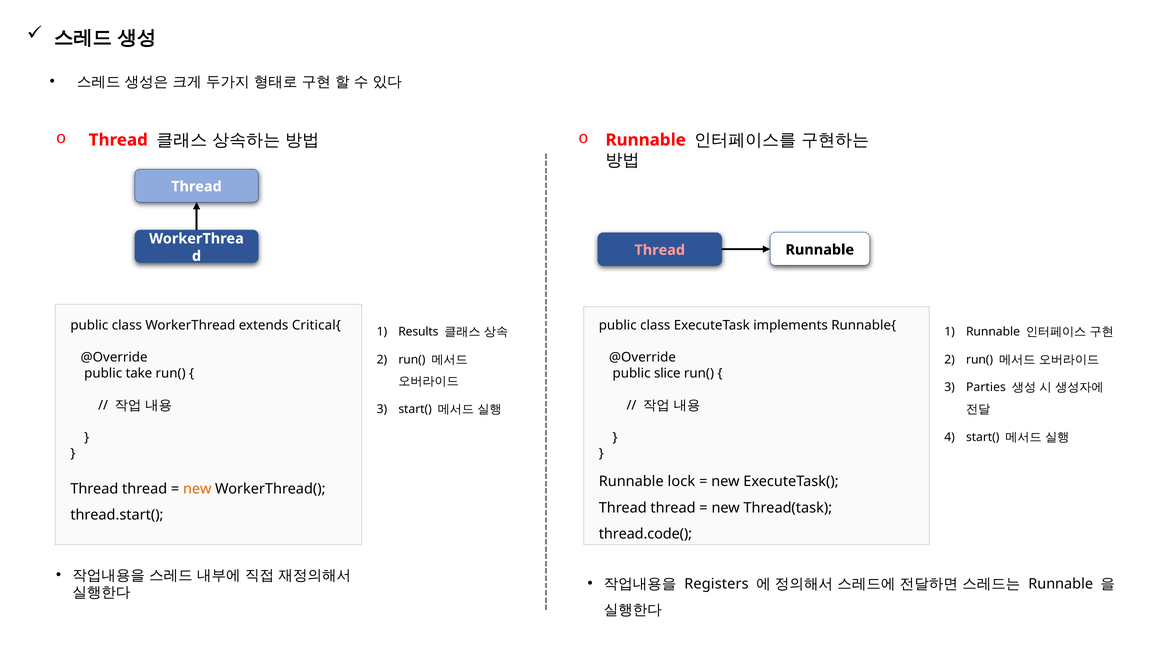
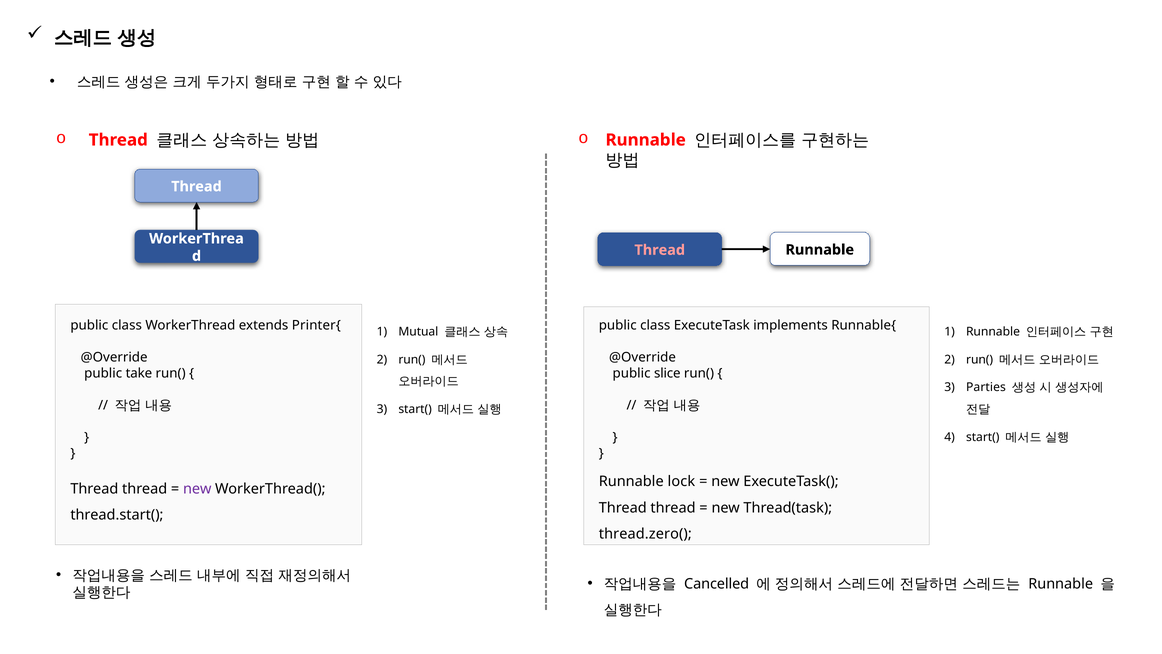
Critical{: Critical{ -> Printer{
Results: Results -> Mutual
new at (197, 488) colour: orange -> purple
thread.code(: thread.code( -> thread.zero(
Registers: Registers -> Cancelled
